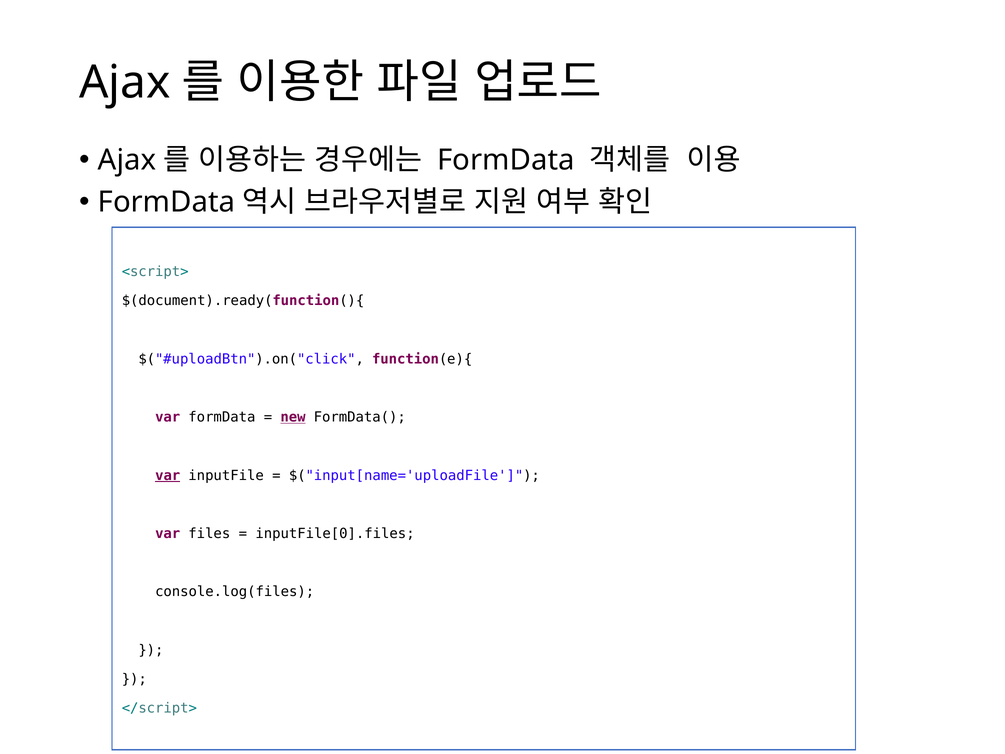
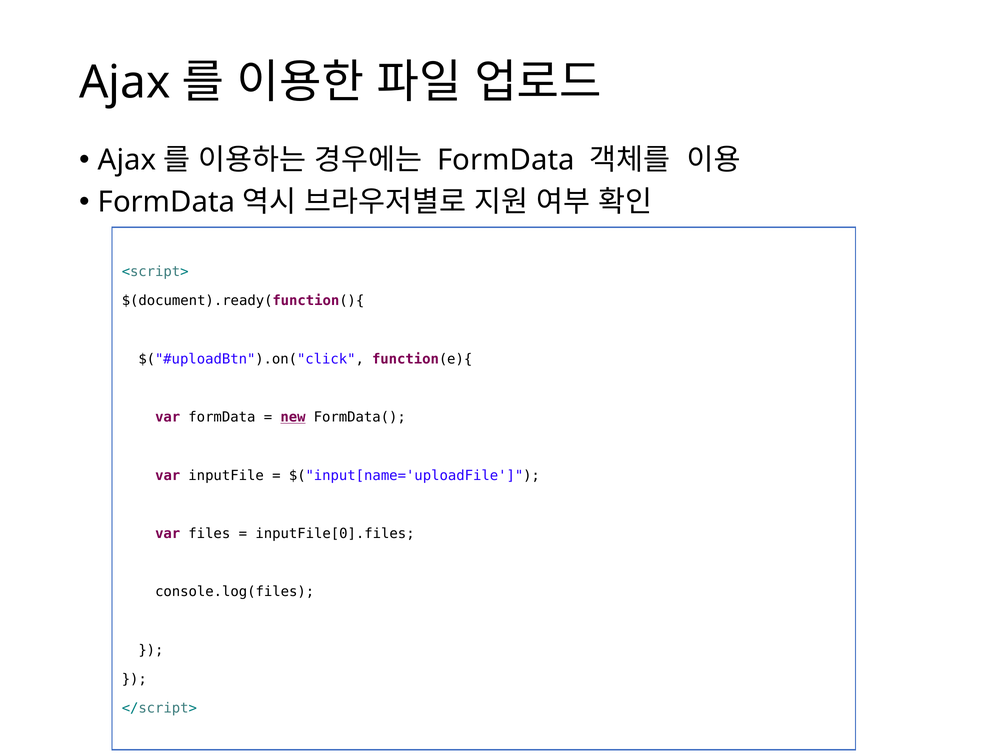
var at (168, 475) underline: present -> none
